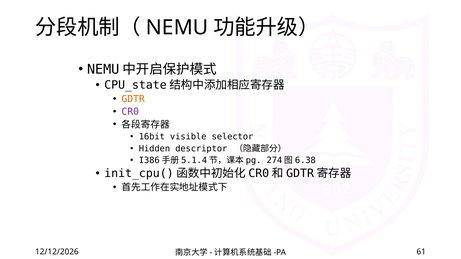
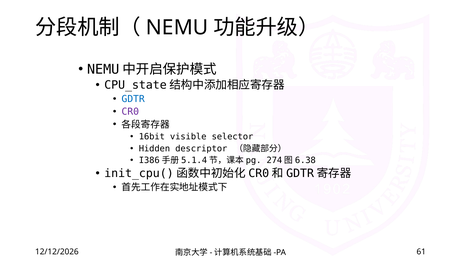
GDTR colour: orange -> blue
